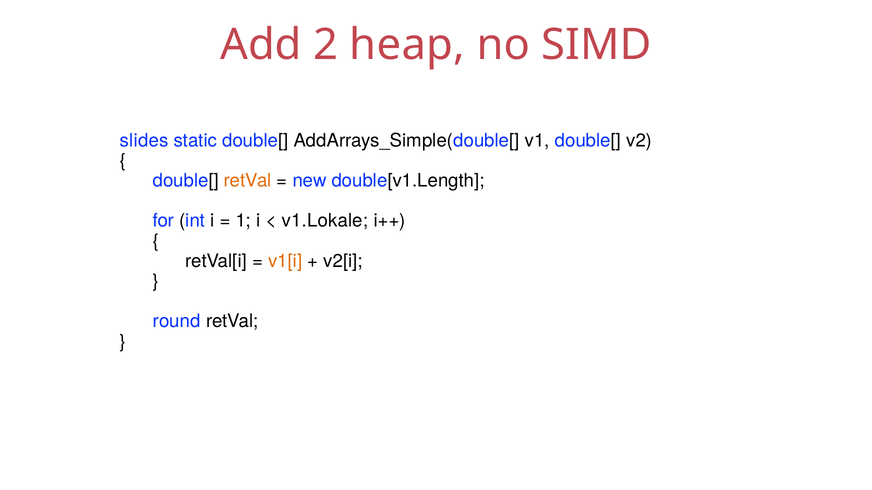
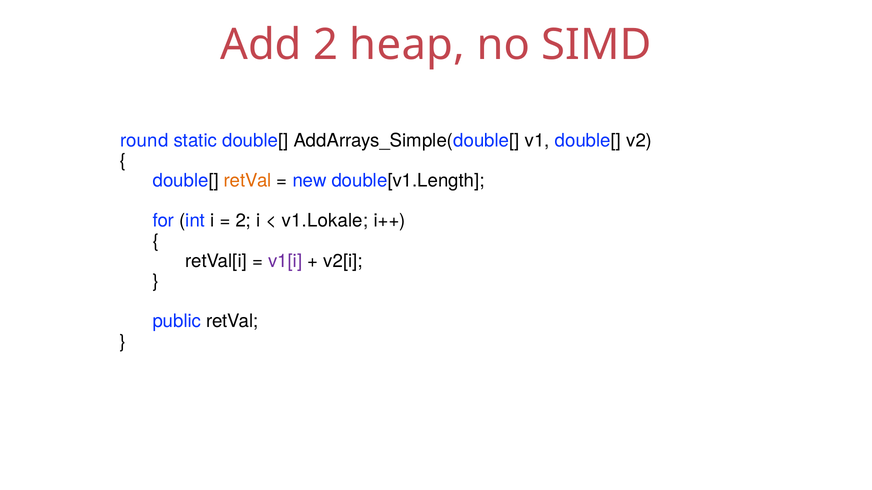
slides: slides -> round
1 at (243, 221): 1 -> 2
v1[i colour: orange -> purple
round: round -> public
